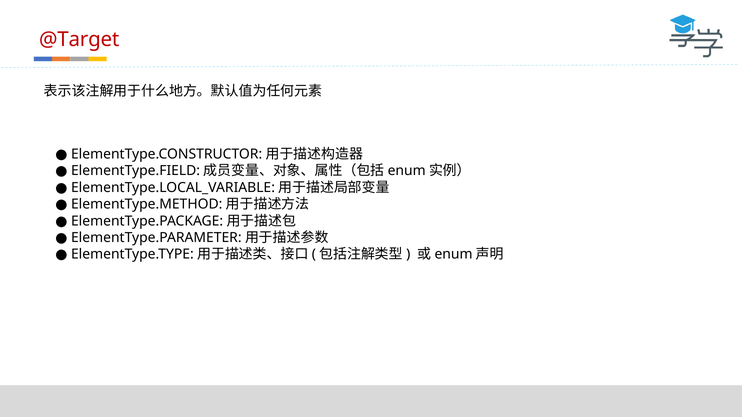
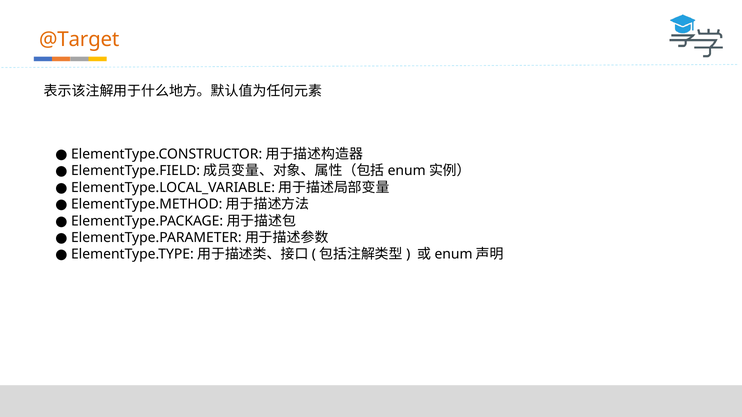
@Target colour: red -> orange
